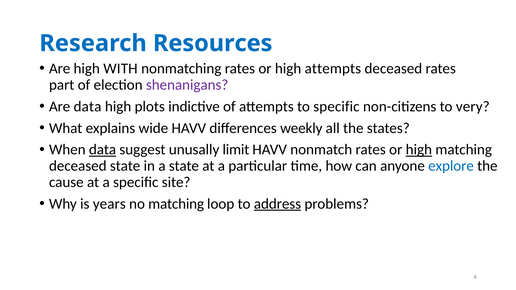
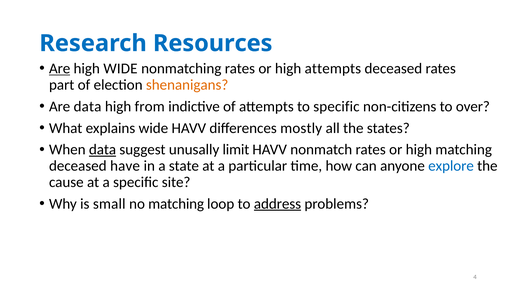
Are at (60, 69) underline: none -> present
high WITH: WITH -> WIDE
shenanigans colour: purple -> orange
plots: plots -> from
very: very -> over
weekly: weekly -> mostly
high at (419, 150) underline: present -> none
deceased state: state -> have
years: years -> small
